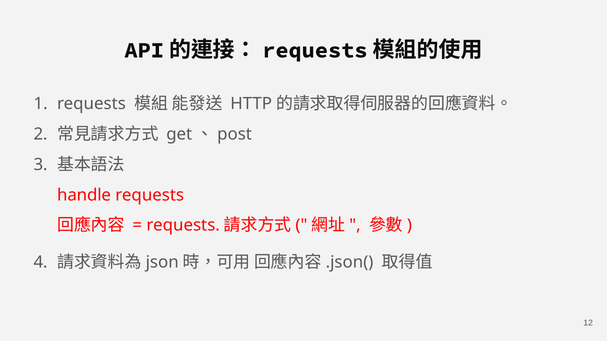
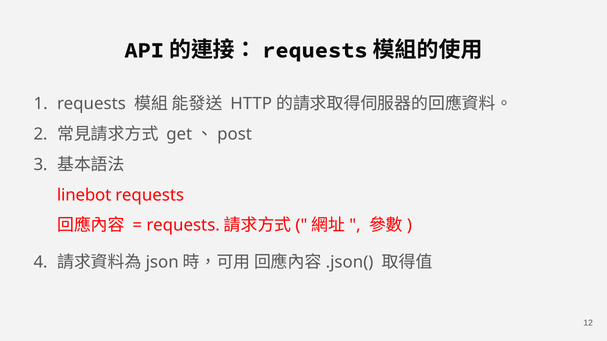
handle: handle -> linebot
